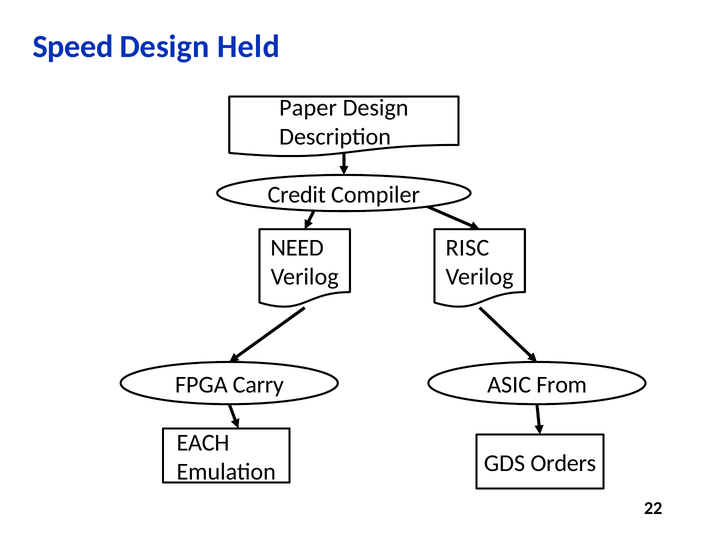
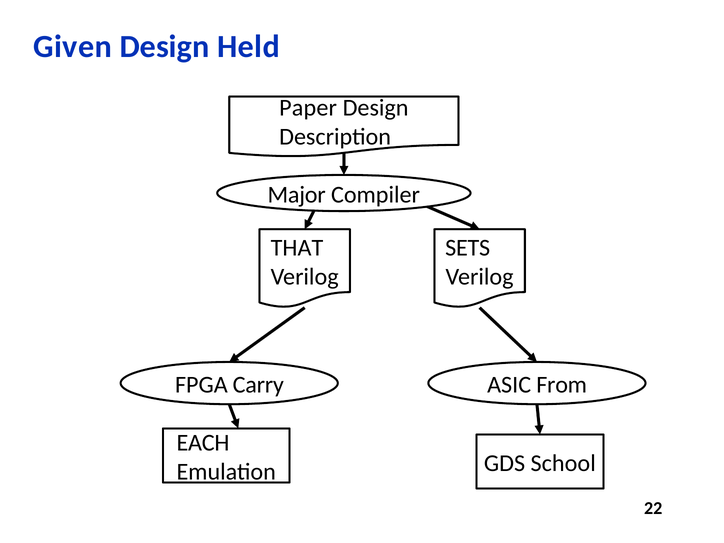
Speed: Speed -> Given
Credit: Credit -> Major
NEED: NEED -> THAT
RISC: RISC -> SETS
Orders: Orders -> School
